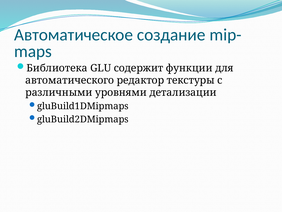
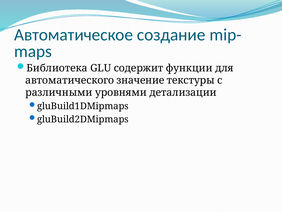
редактор: редактор -> значение
